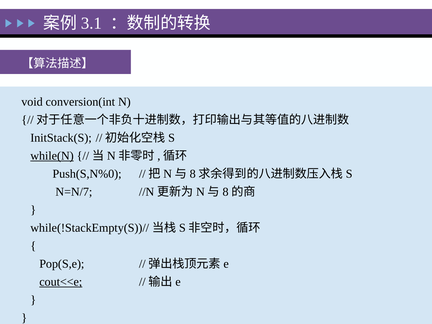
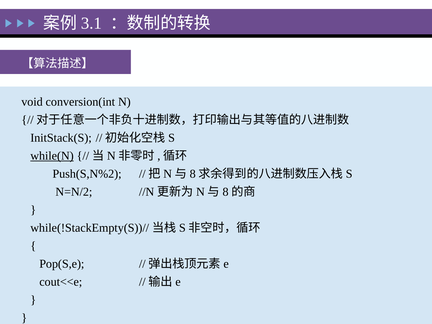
Push(S,N%0: Push(S,N%0 -> Push(S,N%2
N=N/7: N=N/7 -> N=N/2
cout<<e underline: present -> none
